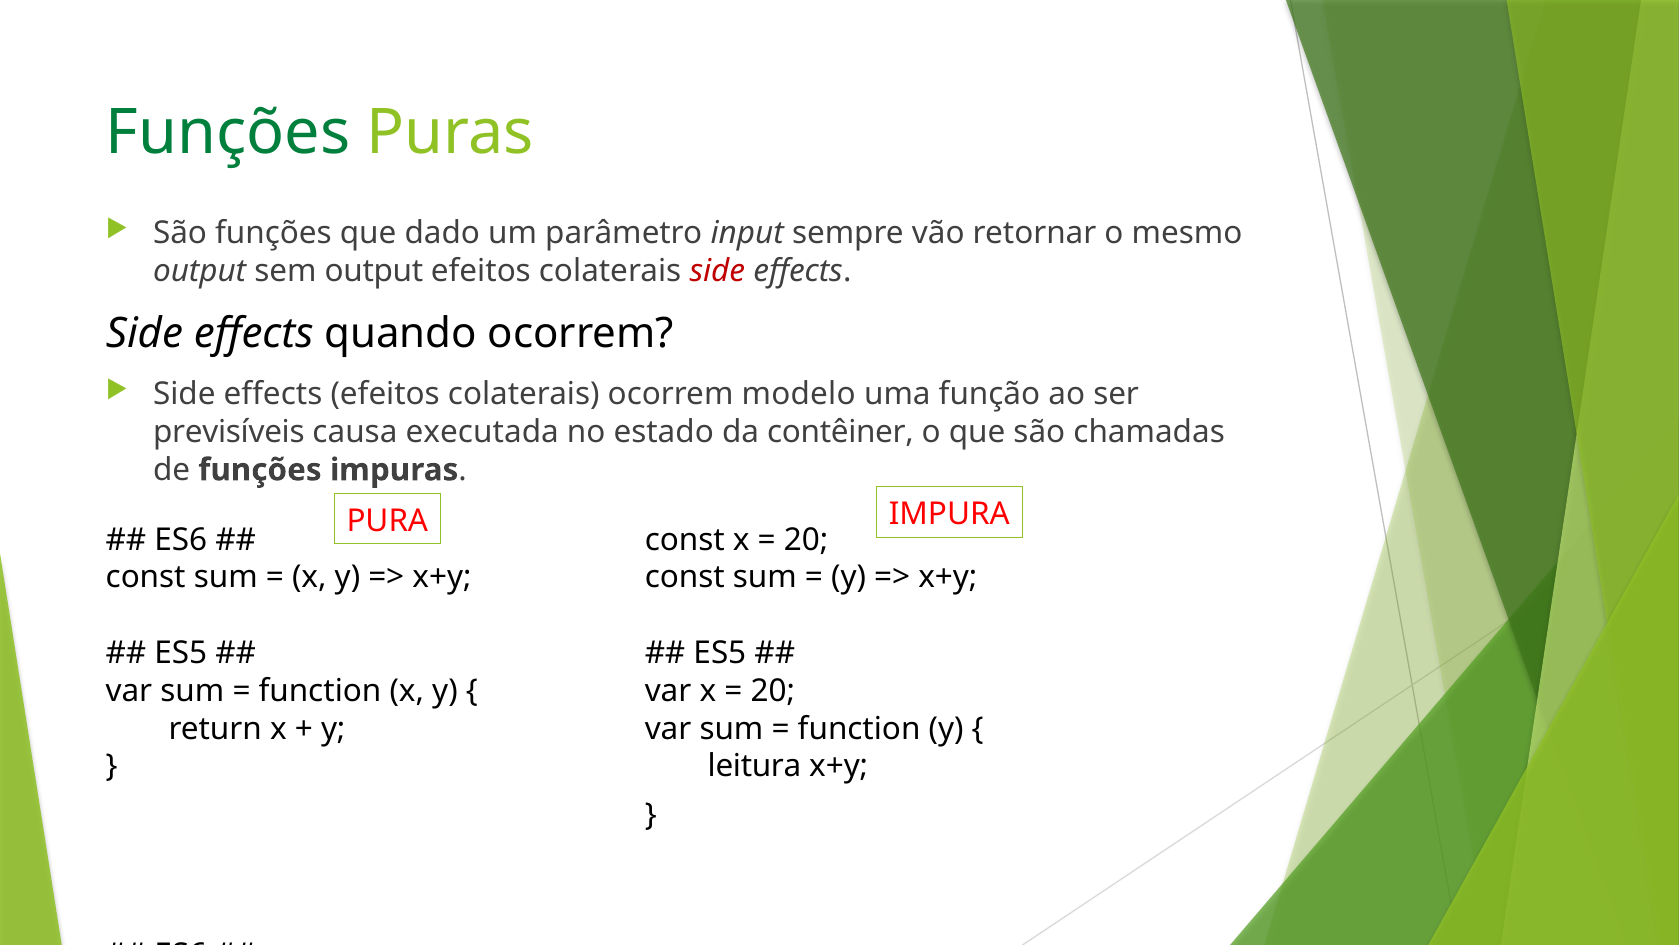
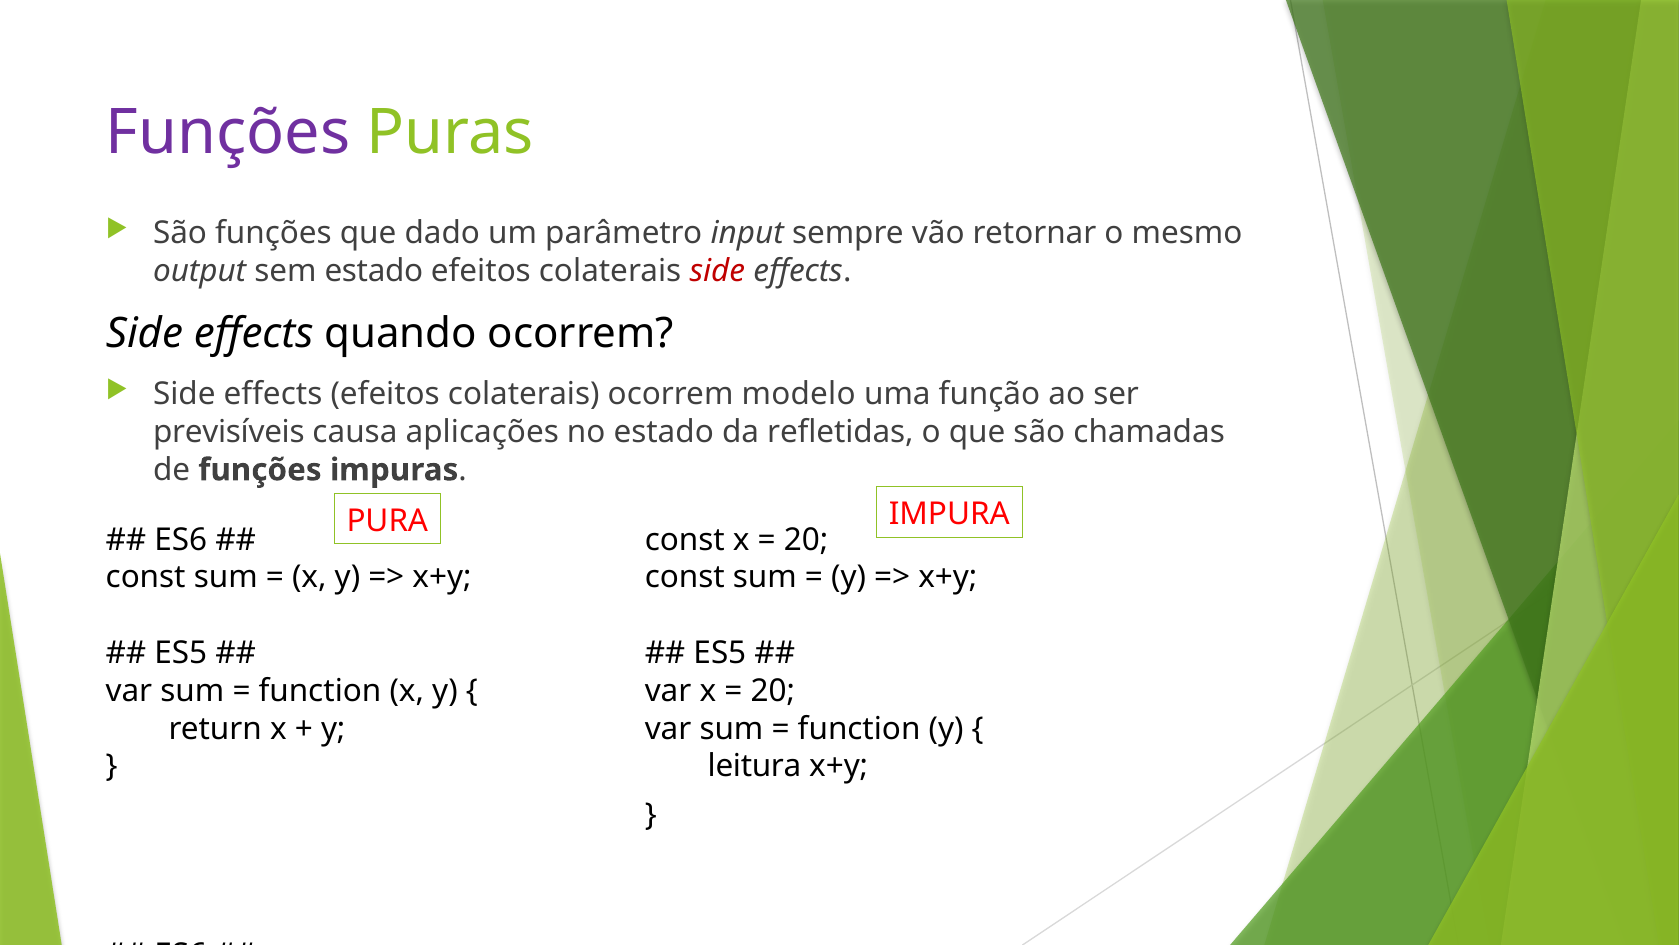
Funções at (228, 132) colour: green -> purple
sem output: output -> estado
executada: executada -> aplicações
contêiner: contêiner -> refletidas
